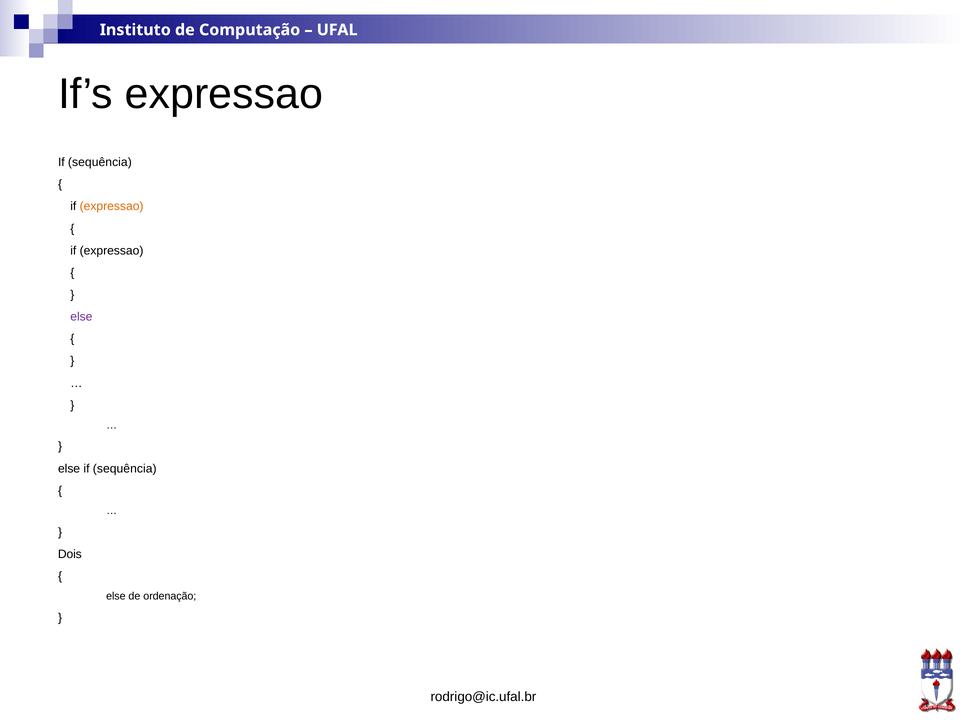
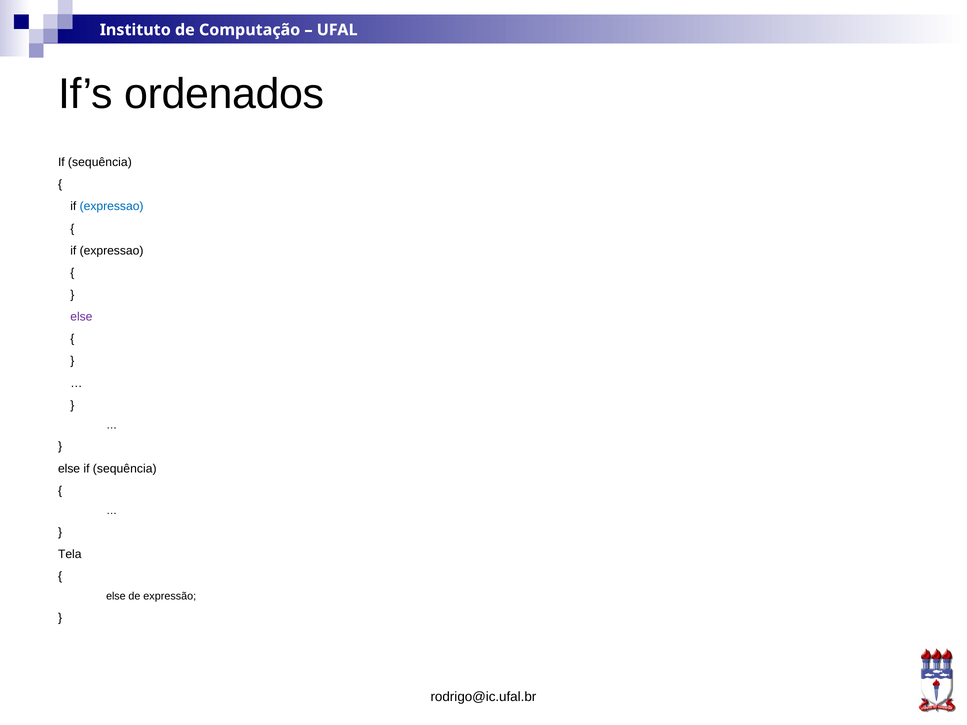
If’s expressao: expressao -> ordenados
expressao at (112, 207) colour: orange -> blue
Dois: Dois -> Tela
ordenação: ordenação -> expressão
